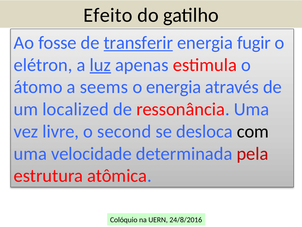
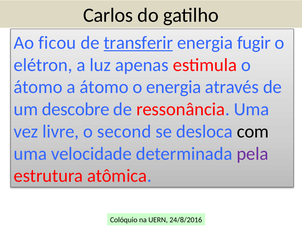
Efeito: Efeito -> Carlos
fosse: fosse -> ficou
luz underline: present -> none
a seems: seems -> átomo
localized: localized -> descobre
pela colour: red -> purple
